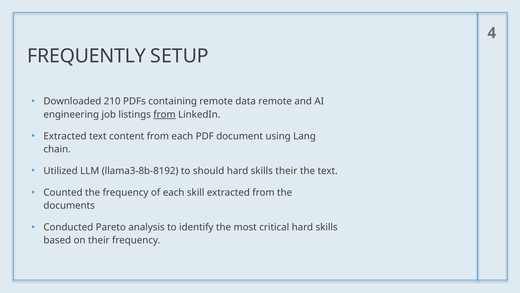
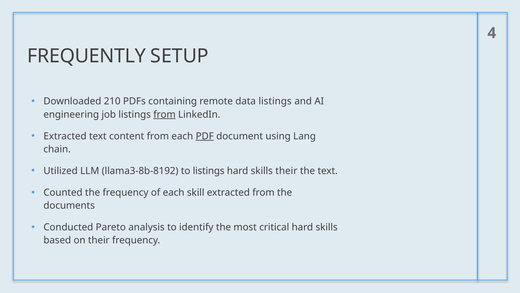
data remote: remote -> listings
PDF underline: none -> present
to should: should -> listings
